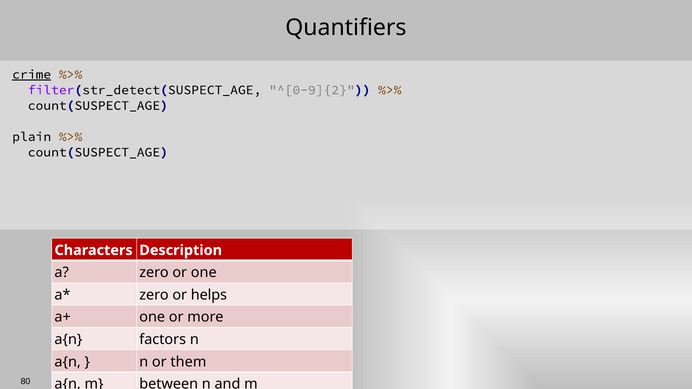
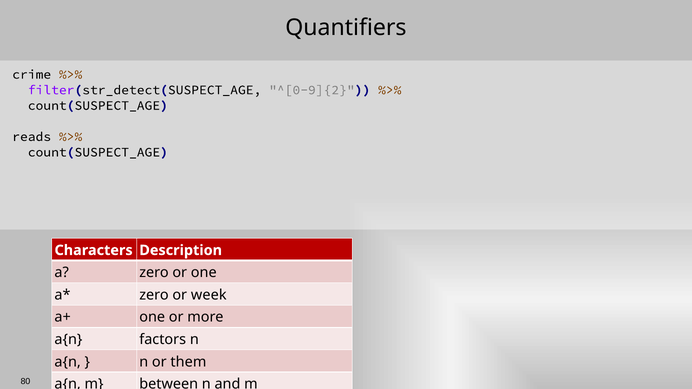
crime underline: present -> none
plain: plain -> reads
helps: helps -> week
